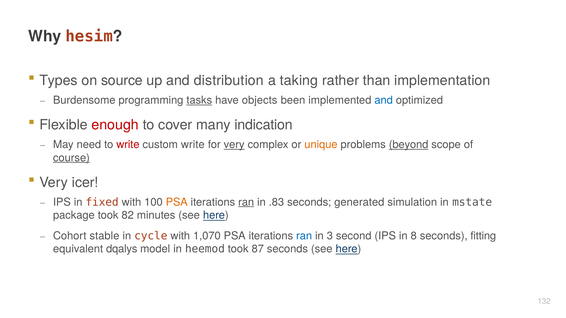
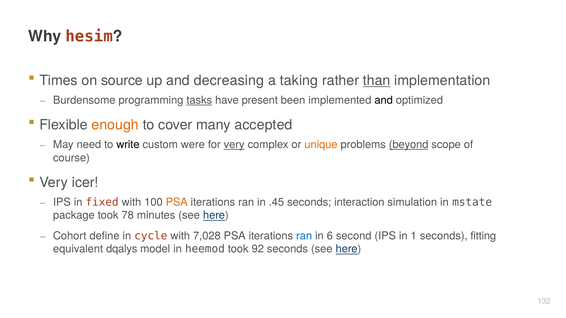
Types: Types -> Times
distribution: distribution -> decreasing
than underline: none -> present
objects: objects -> present
and at (384, 100) colour: blue -> black
enough colour: red -> orange
indication: indication -> accepted
write at (128, 145) colour: red -> black
custom write: write -> were
course underline: present -> none
ran at (246, 202) underline: present -> none
.83: .83 -> .45
generated: generated -> interaction
82: 82 -> 78
stable: stable -> define
1,070: 1,070 -> 7,028
3: 3 -> 6
8: 8 -> 1
87: 87 -> 92
